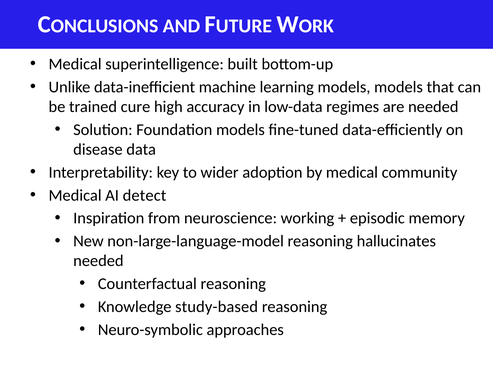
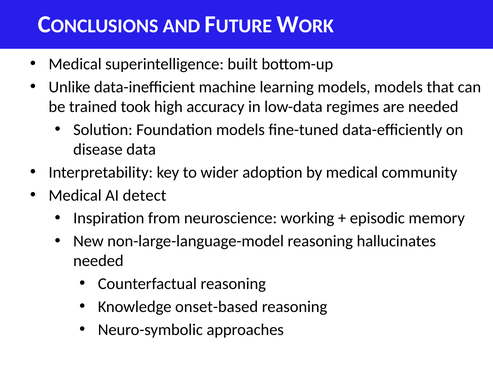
cure: cure -> took
study-based: study-based -> onset-based
